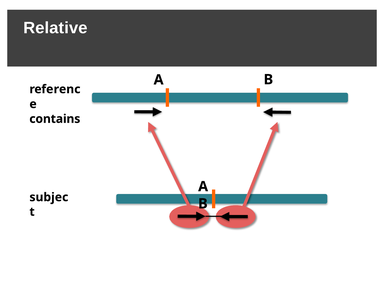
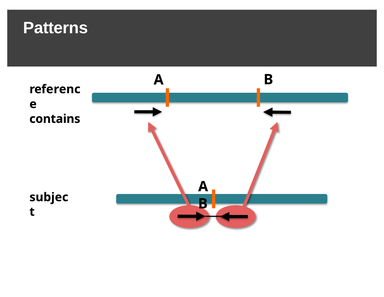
Relative: Relative -> Patterns
